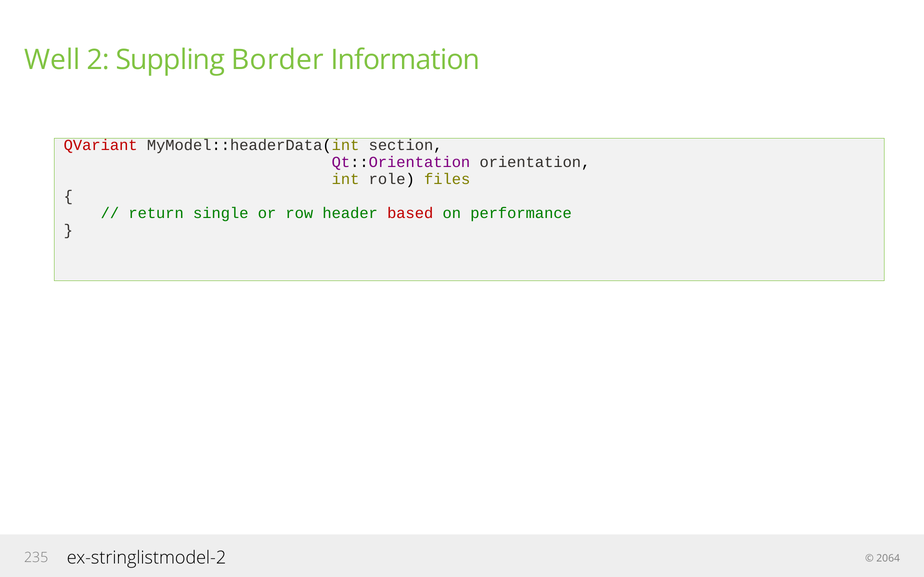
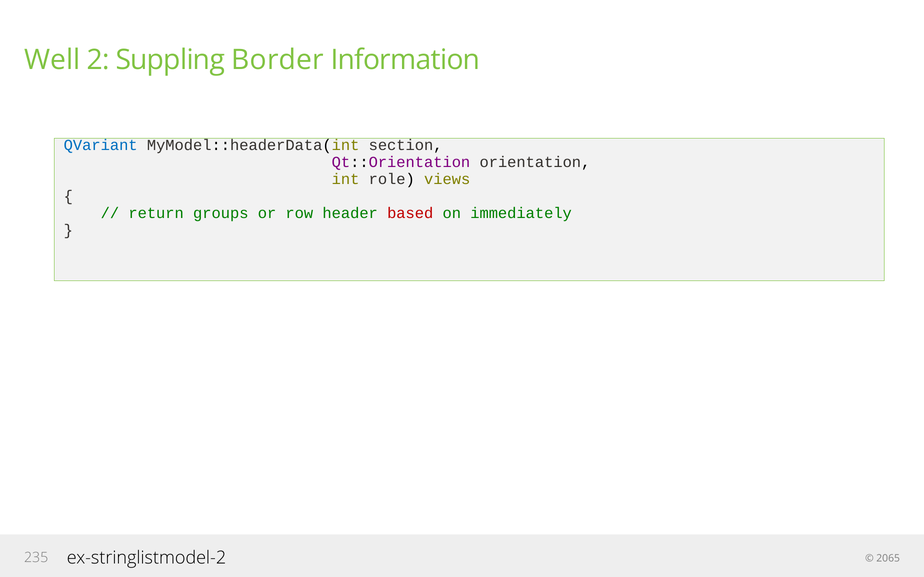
QVariant colour: red -> blue
files: files -> views
single: single -> groups
performance: performance -> immediately
2064: 2064 -> 2065
